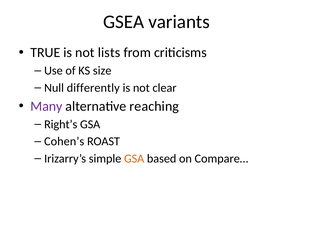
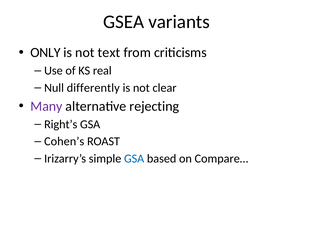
TRUE: TRUE -> ONLY
lists: lists -> text
size: size -> real
reaching: reaching -> rejecting
GSA at (134, 158) colour: orange -> blue
